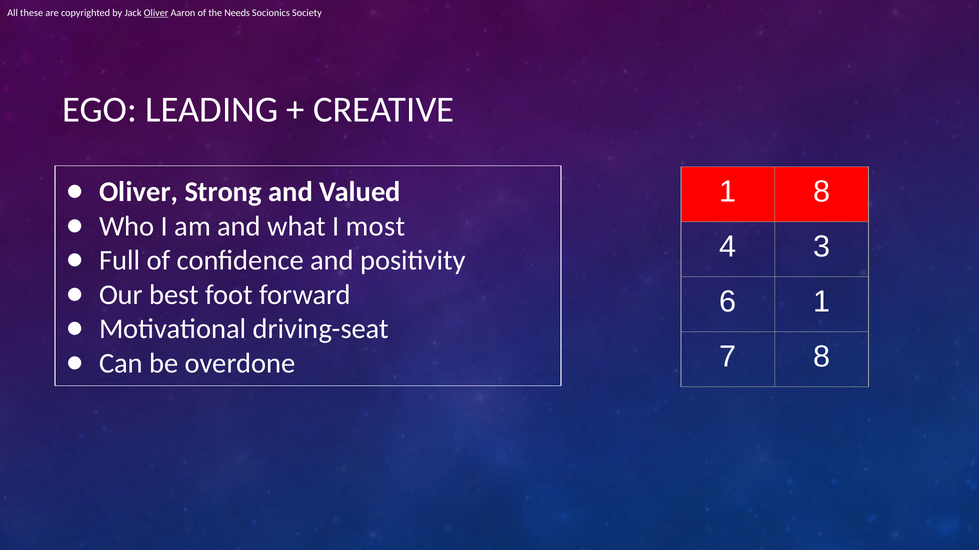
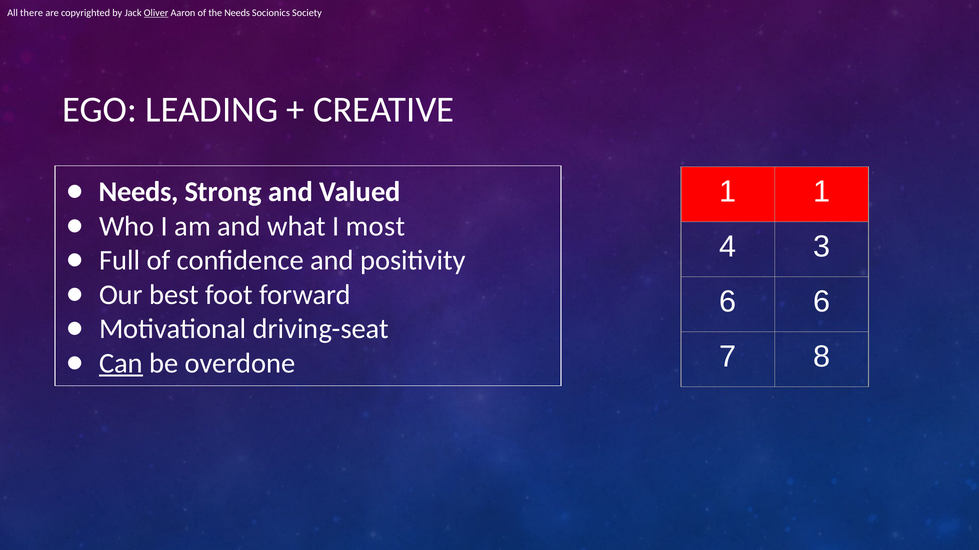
these: these -> there
1 8: 8 -> 1
Oliver at (139, 192): Oliver -> Needs
6 1: 1 -> 6
Can underline: none -> present
